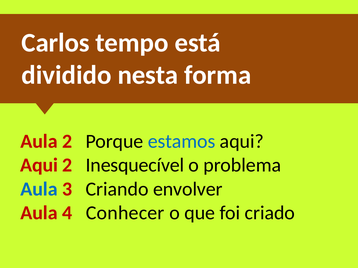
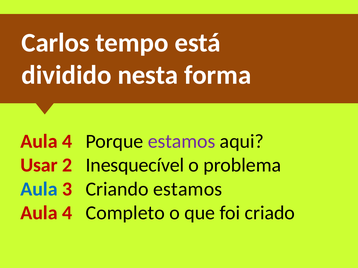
2 at (67, 142): 2 -> 4
estamos at (182, 142) colour: blue -> purple
Aqui at (39, 165): Aqui -> Usar
Criando envolver: envolver -> estamos
Conhecer: Conhecer -> Completo
